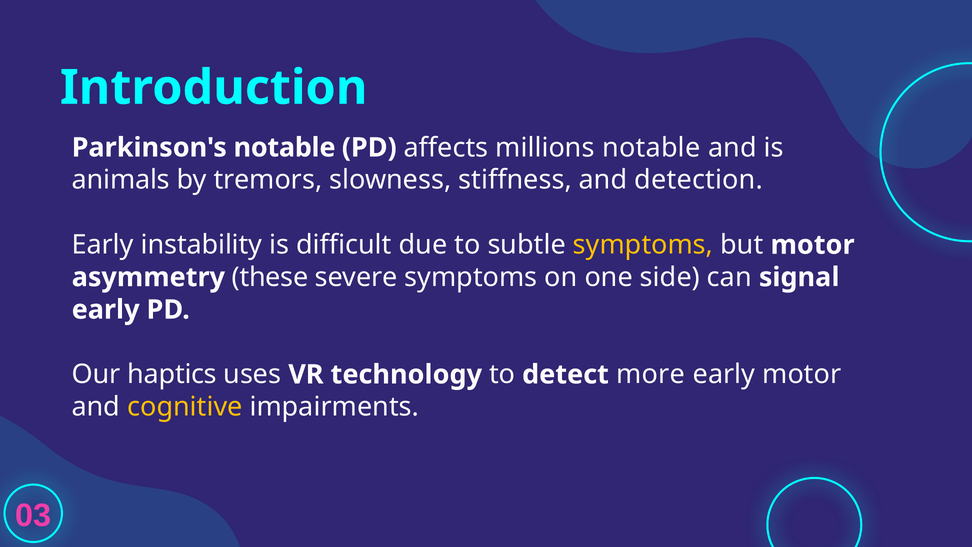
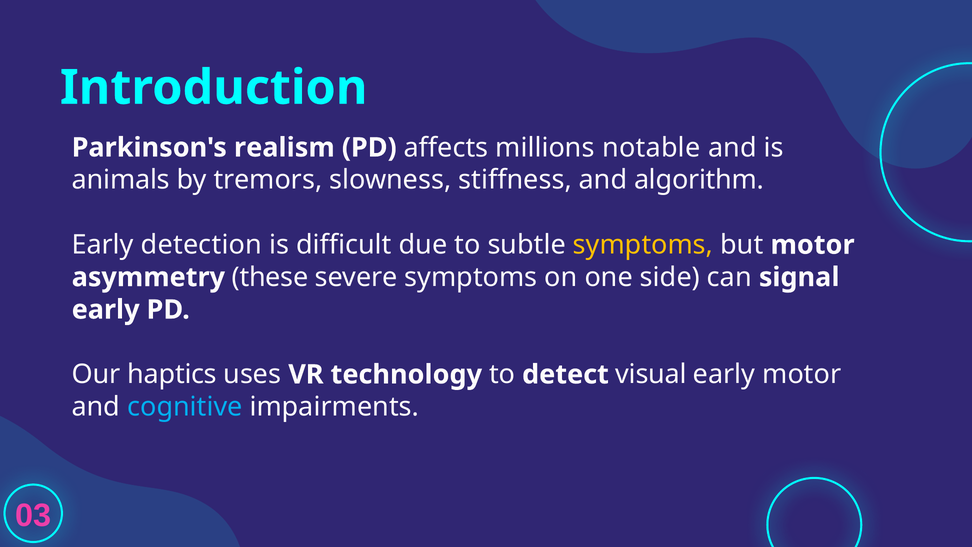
Parkinson's notable: notable -> realism
detection: detection -> algorithm
instability: instability -> detection
more: more -> visual
cognitive colour: yellow -> light blue
